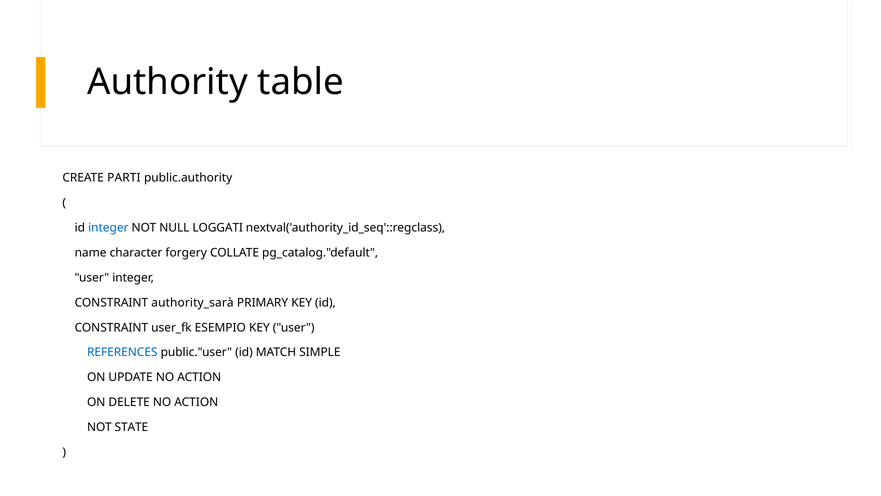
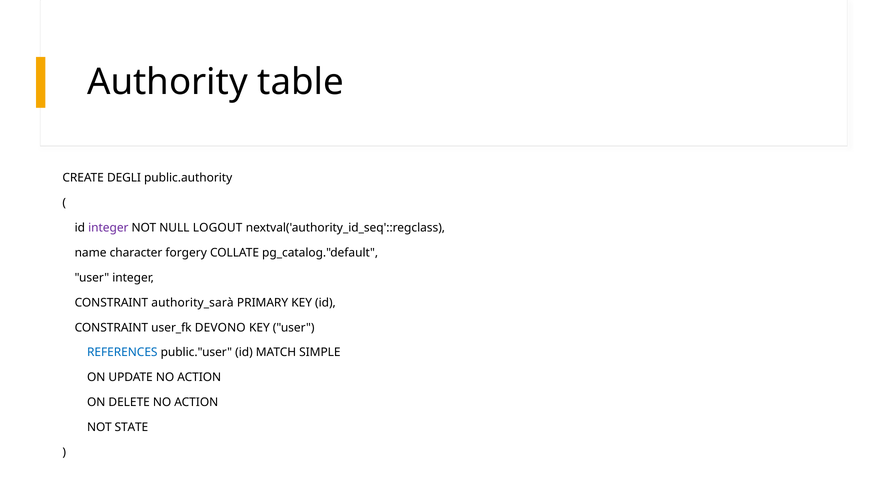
PARTI: PARTI -> DEGLI
integer at (108, 228) colour: blue -> purple
LOGGATI: LOGGATI -> LOGOUT
ESEMPIO: ESEMPIO -> DEVONO
